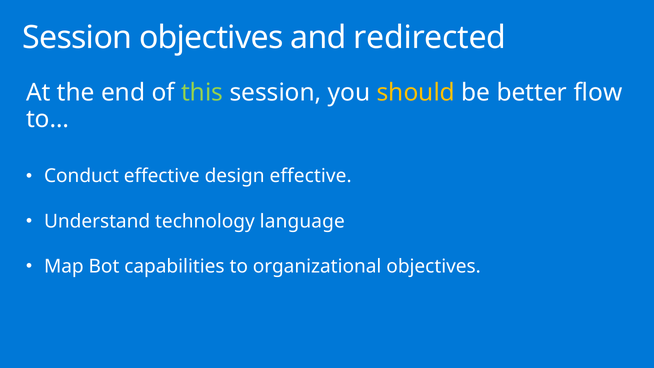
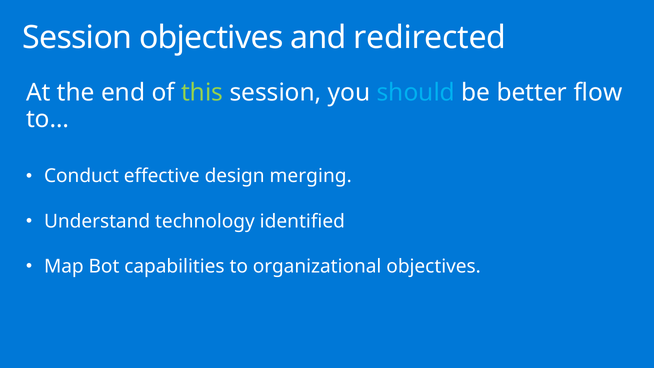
should colour: yellow -> light blue
design effective: effective -> merging
language: language -> identified
